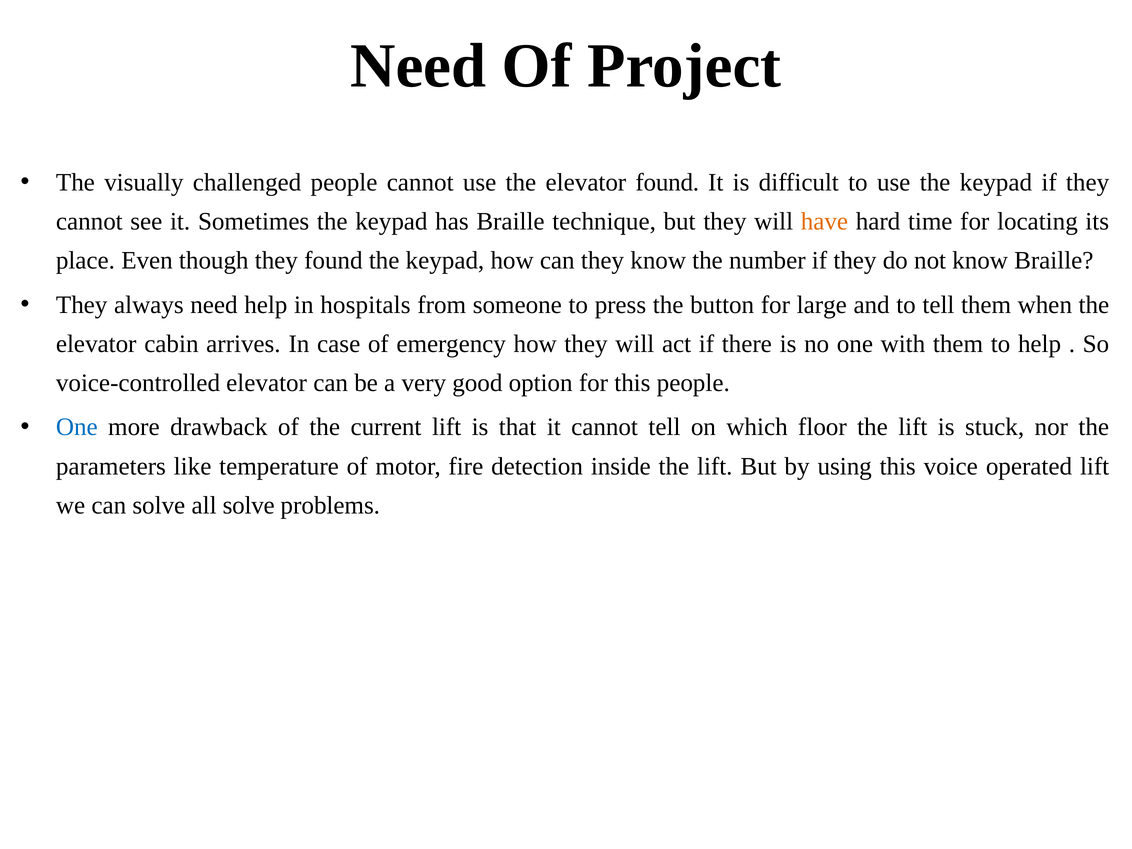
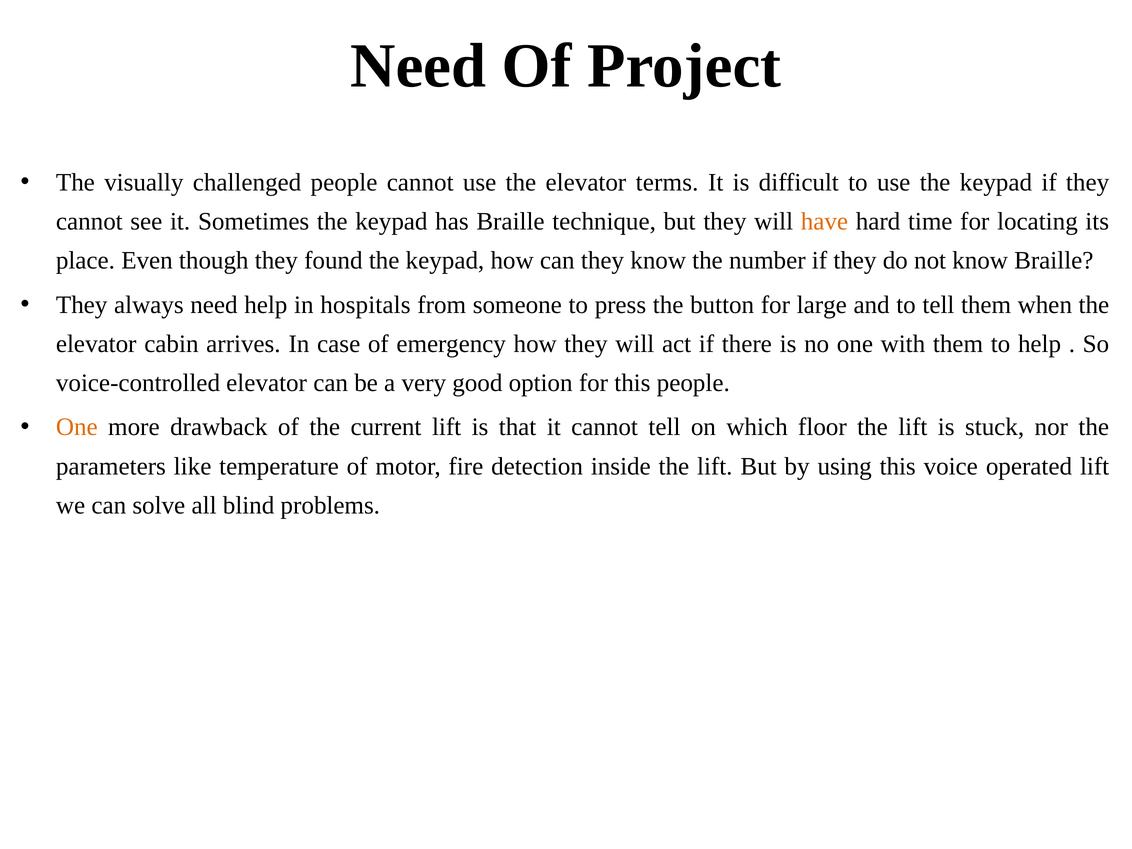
elevator found: found -> terms
One at (77, 427) colour: blue -> orange
all solve: solve -> blind
